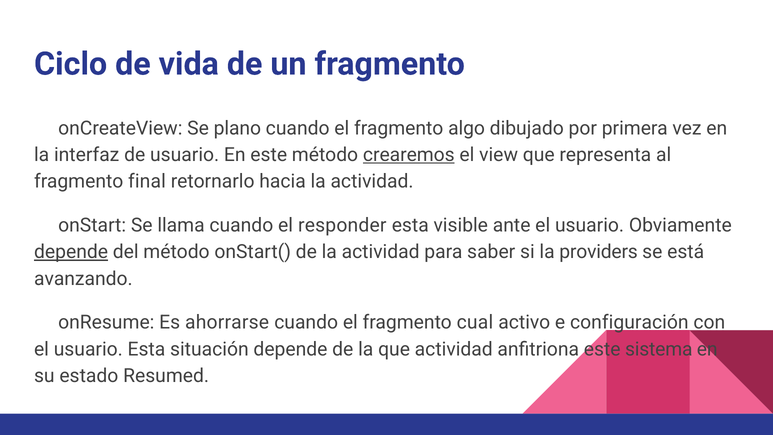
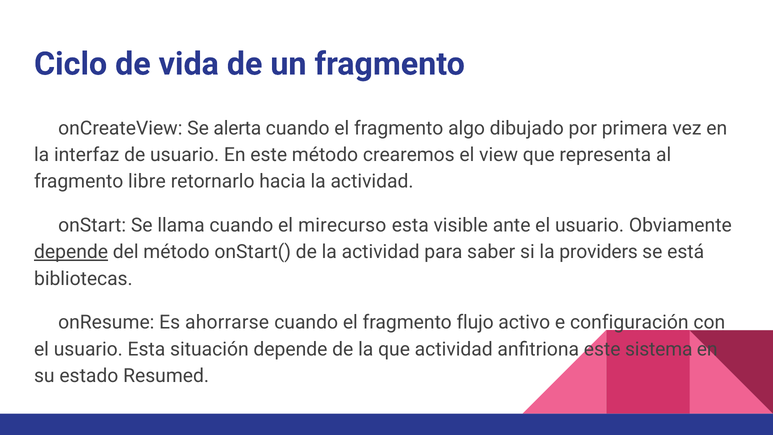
plano: plano -> alerta
crearemos underline: present -> none
final: final -> libre
responder: responder -> mirecurso
avanzando: avanzando -> bibliotecas
cual: cual -> flujo
